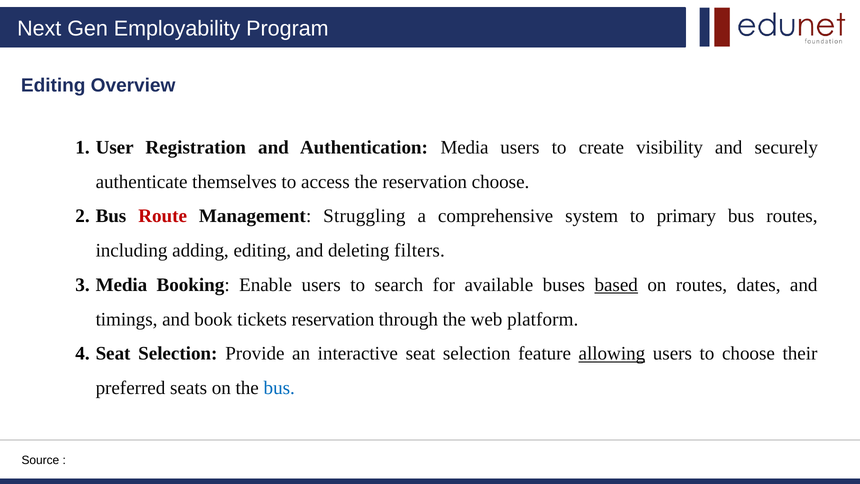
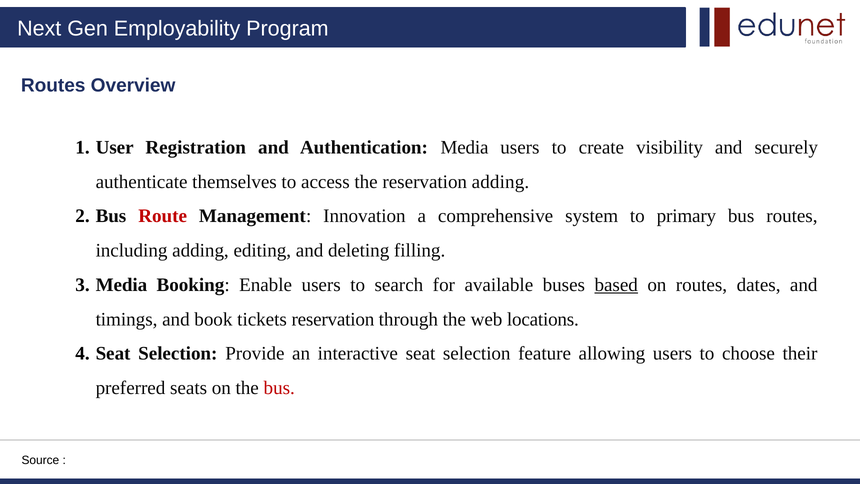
Editing at (53, 86): Editing -> Routes
reservation choose: choose -> adding
Struggling: Struggling -> Innovation
filters: filters -> filling
platform: platform -> locations
allowing underline: present -> none
bus at (279, 388) colour: blue -> red
